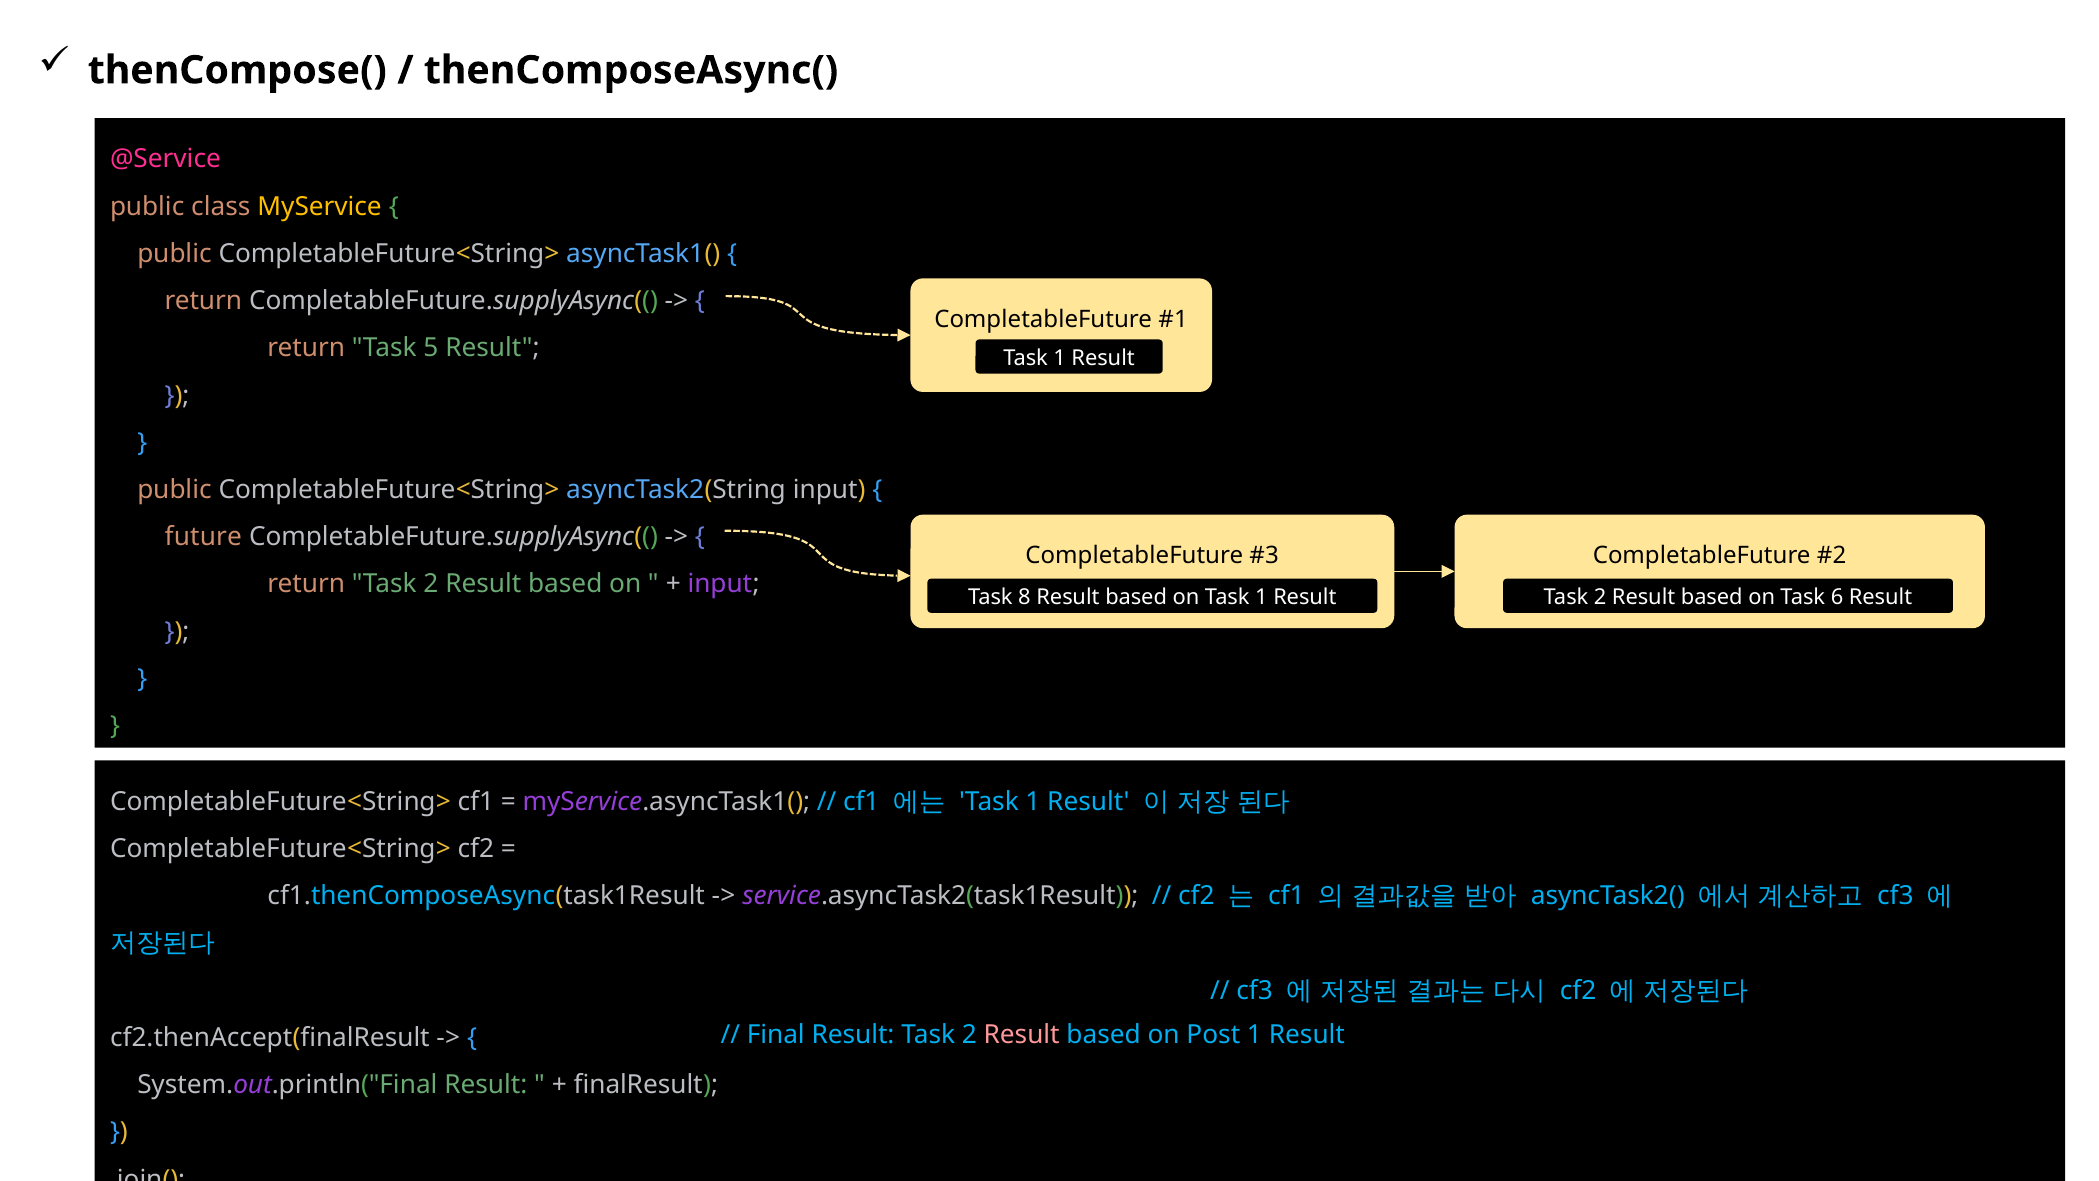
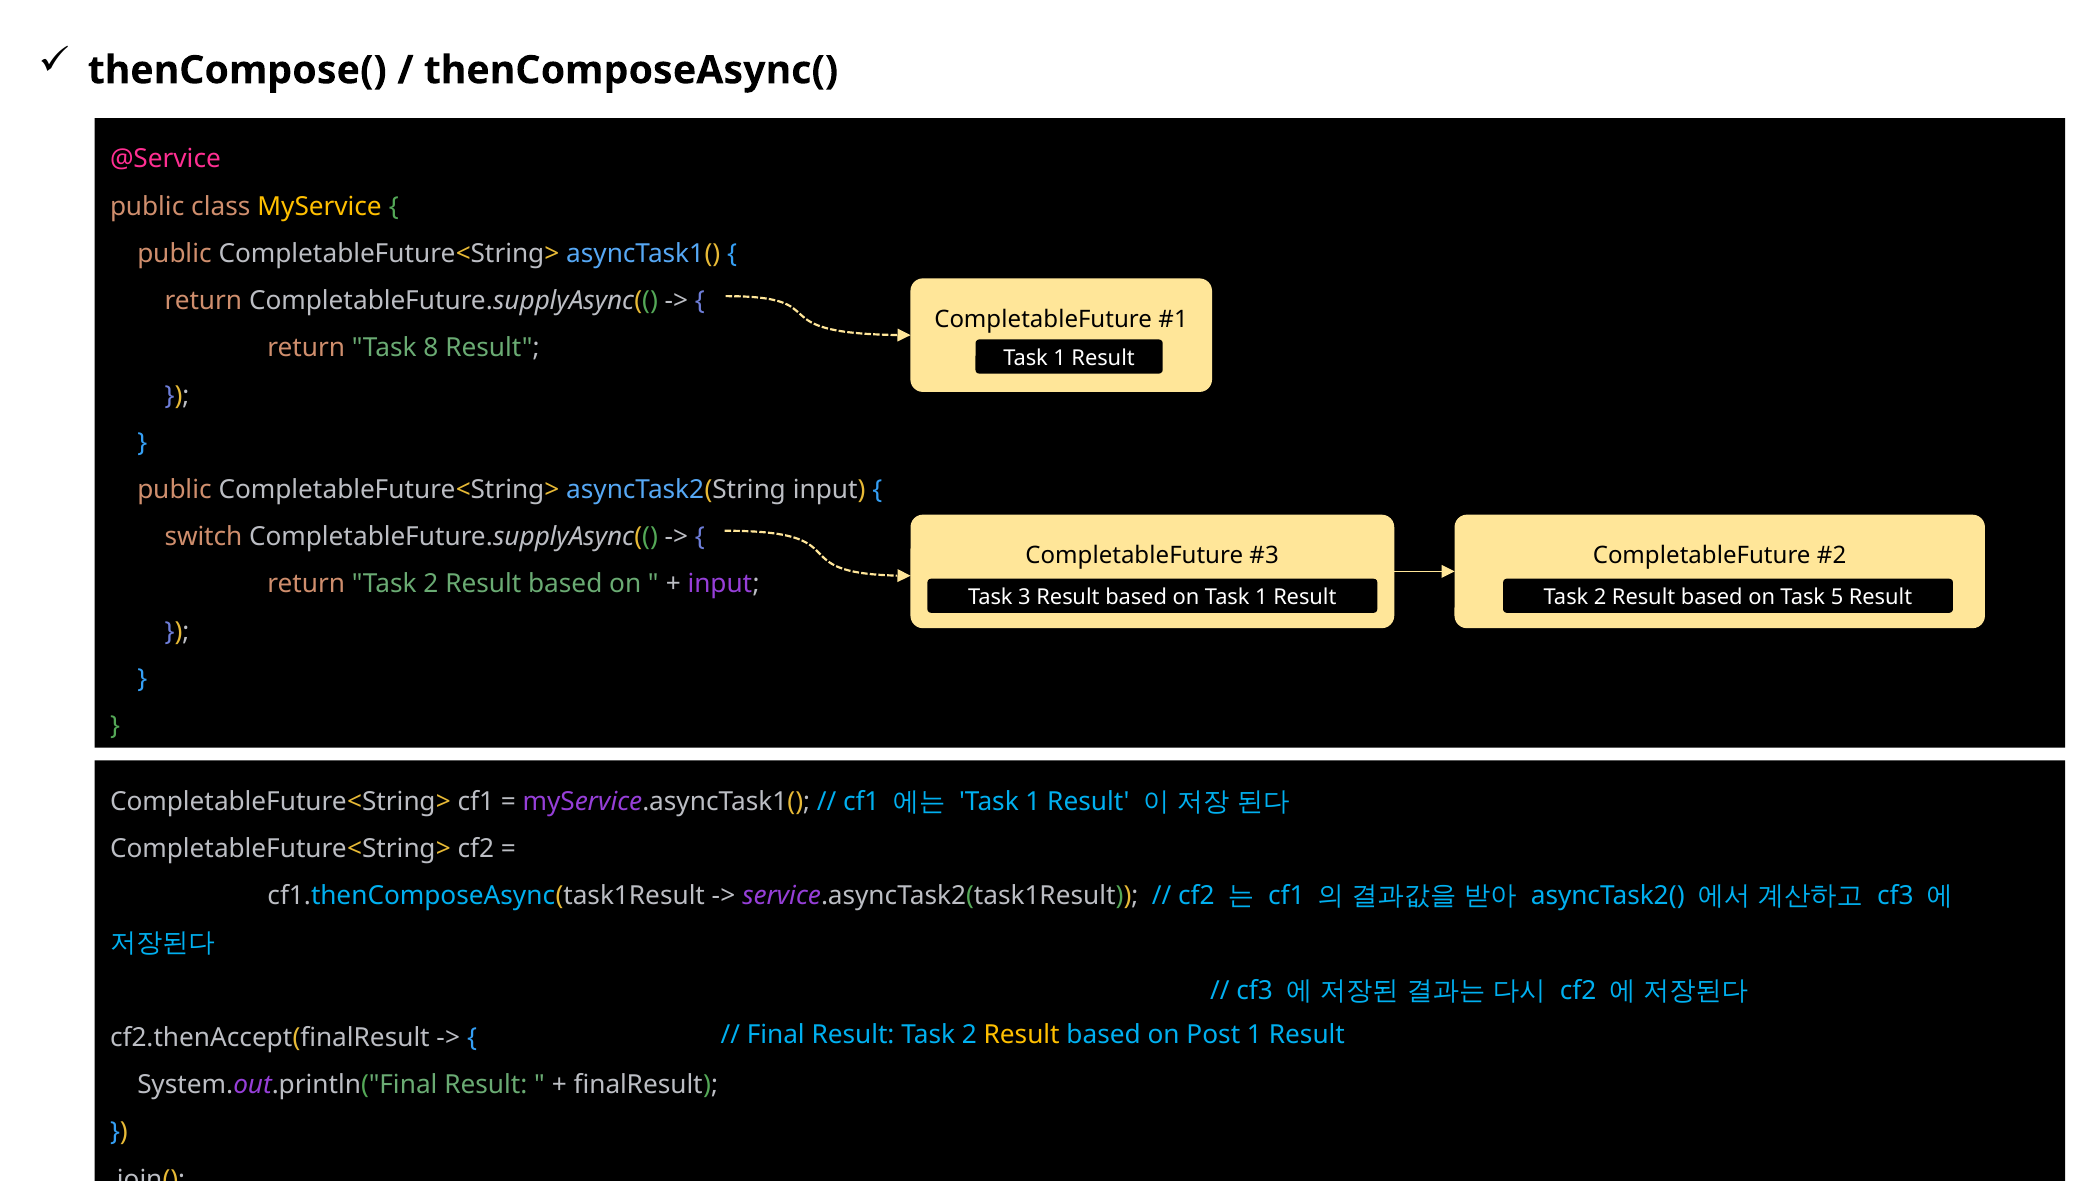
5: 5 -> 8
future: future -> switch
8: 8 -> 3
6: 6 -> 5
Result at (1022, 1035) colour: pink -> yellow
